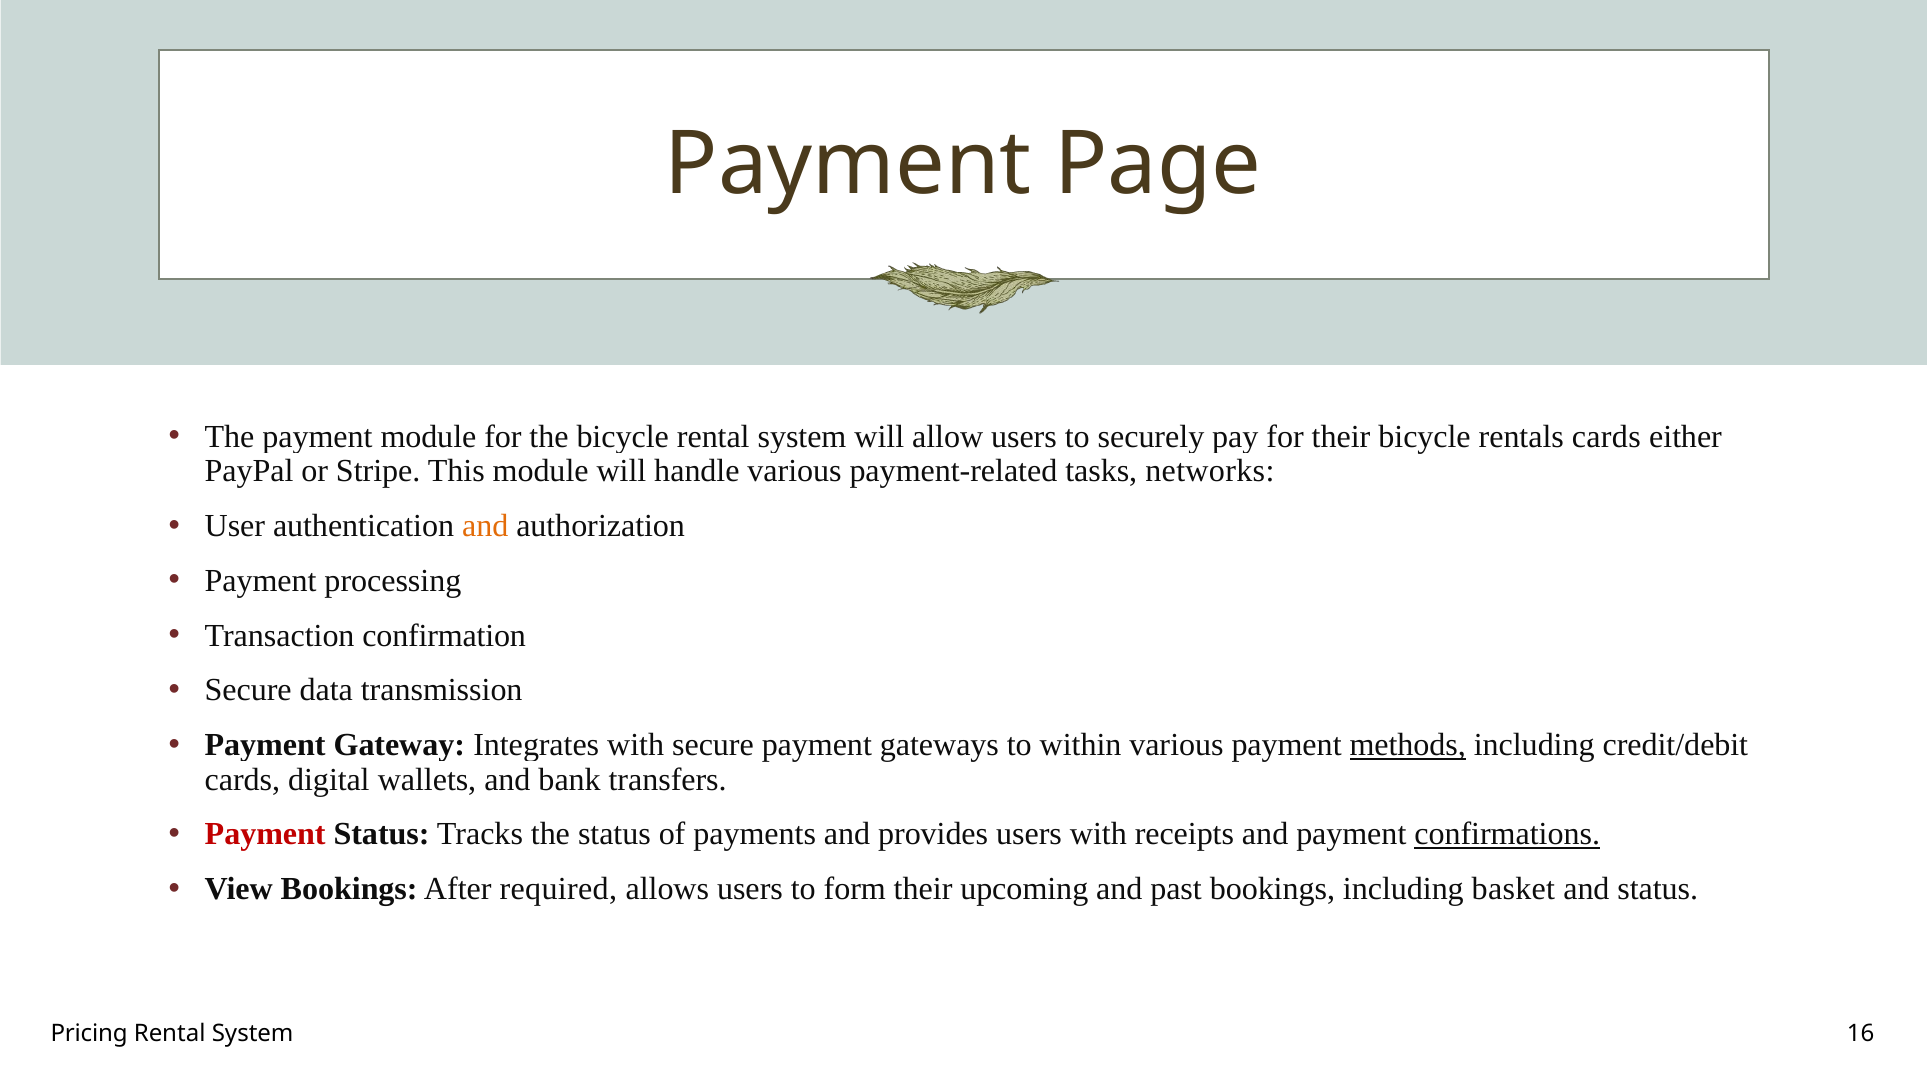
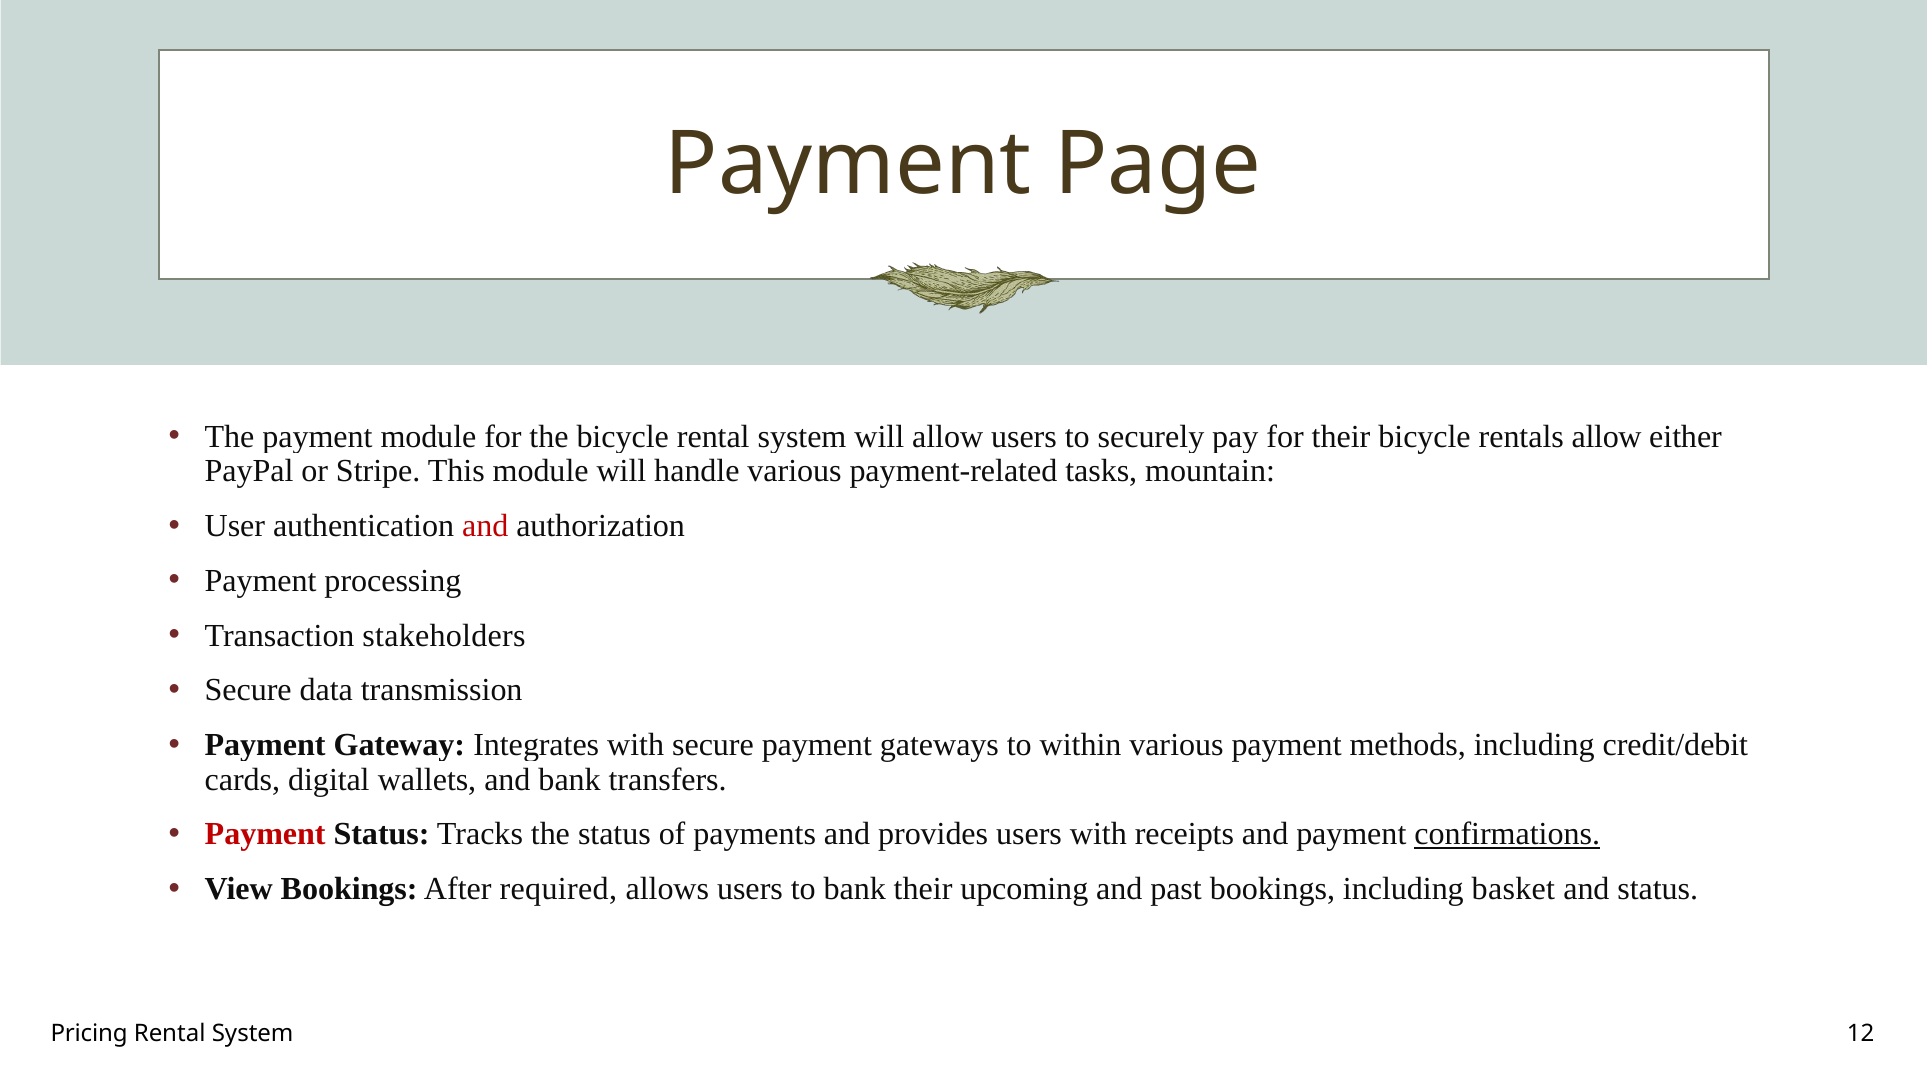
rentals cards: cards -> allow
networks: networks -> mountain
and at (485, 526) colour: orange -> red
confirmation: confirmation -> stakeholders
methods underline: present -> none
to form: form -> bank
16: 16 -> 12
